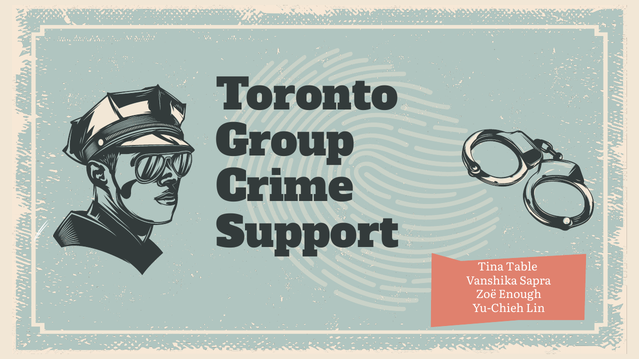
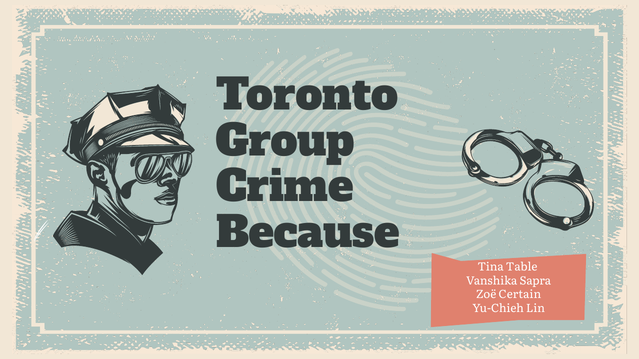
Support: Support -> Because
Enough: Enough -> Certain
